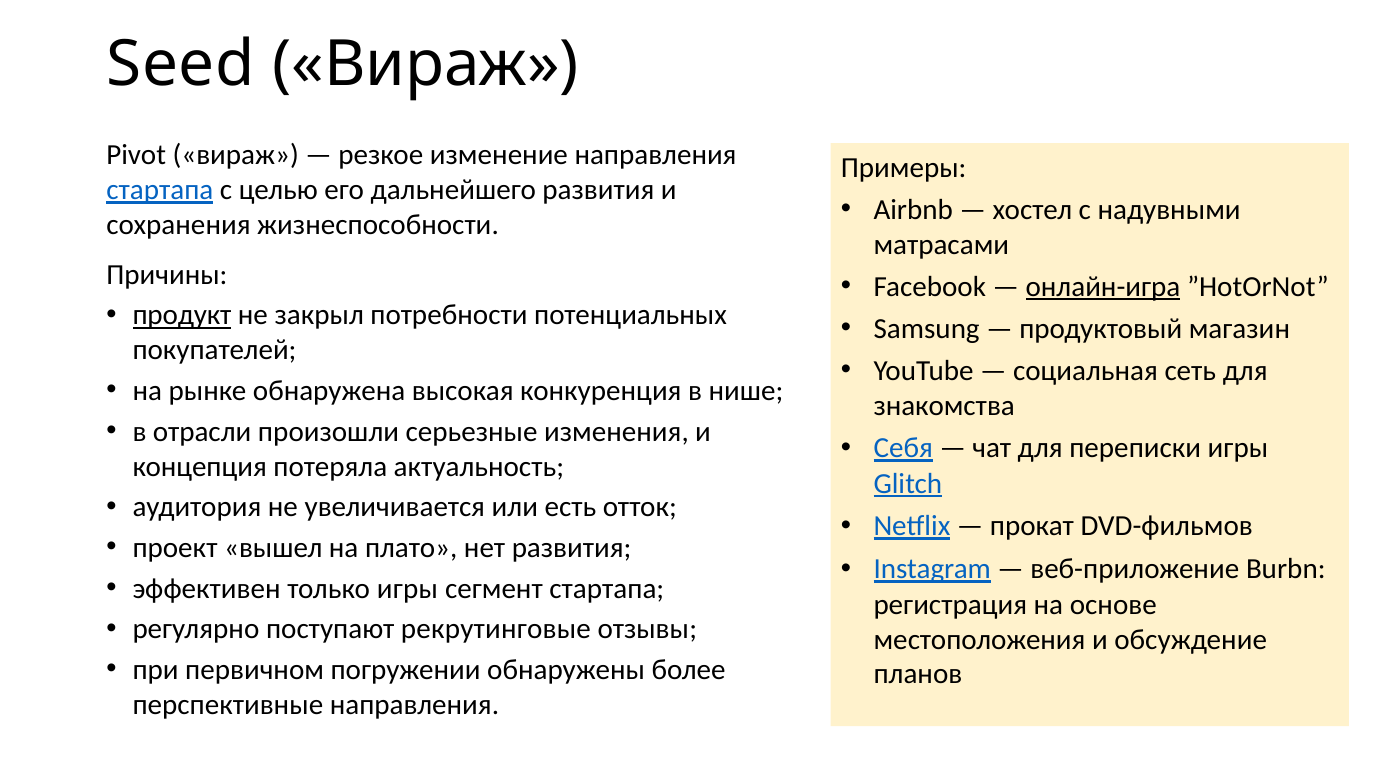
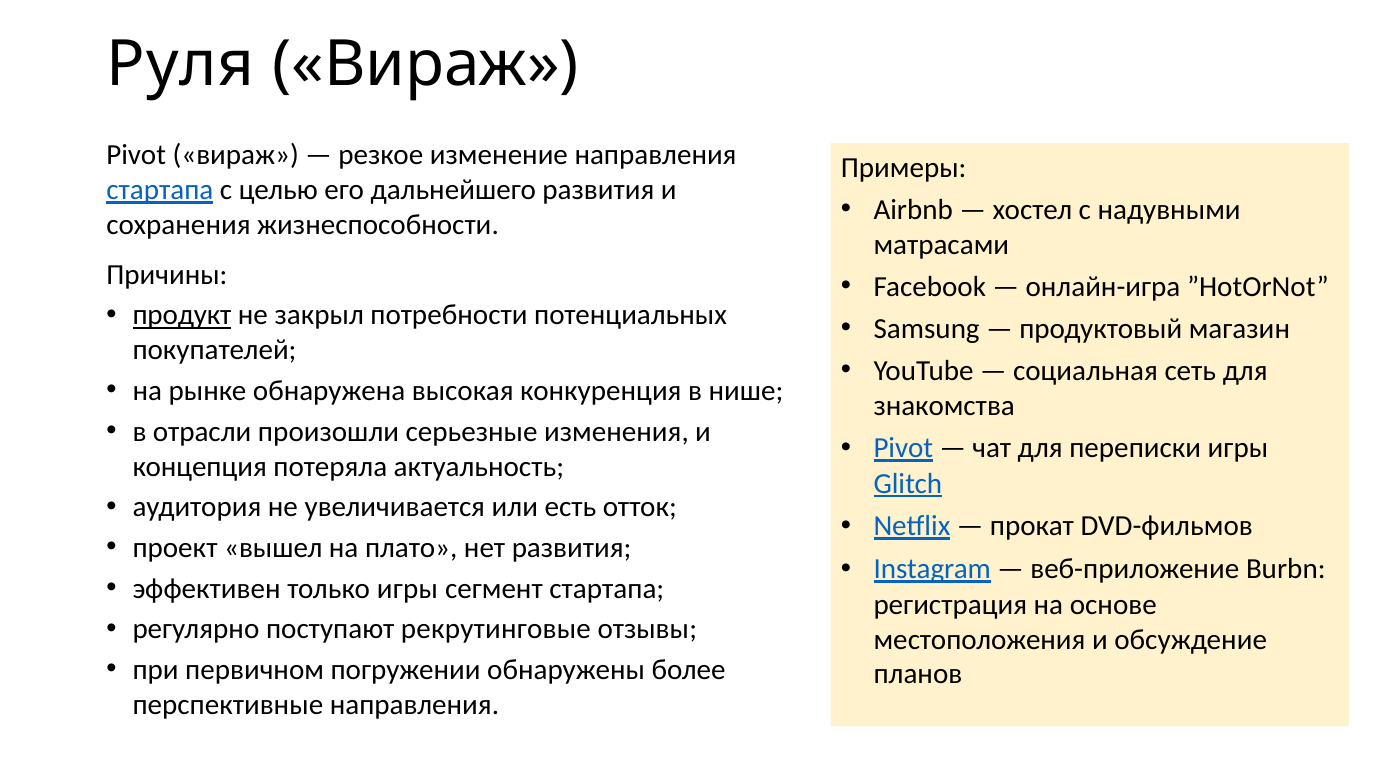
Seed: Seed -> Руля
онлайн-игра underline: present -> none
Себя at (903, 448): Себя -> Pivot
